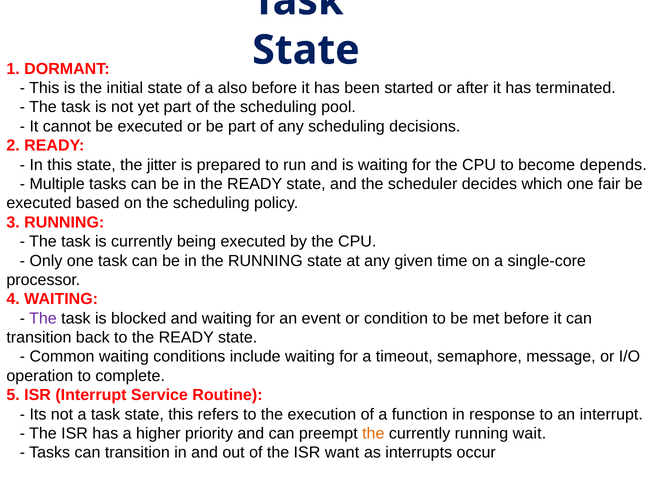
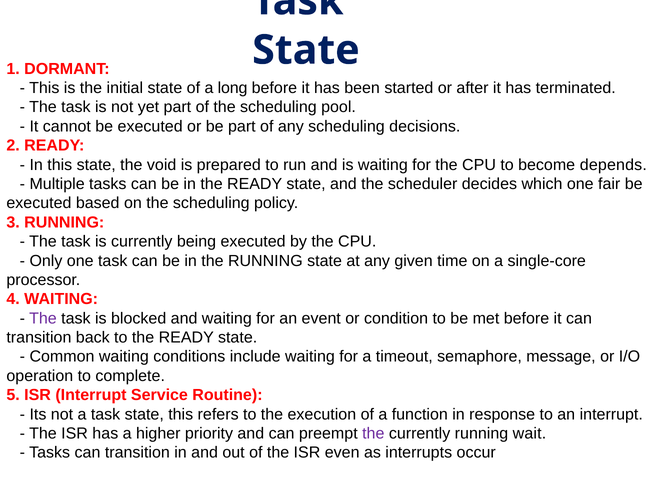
also: also -> long
jitter: jitter -> void
the at (373, 434) colour: orange -> purple
want: want -> even
